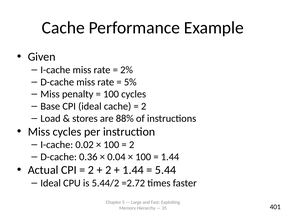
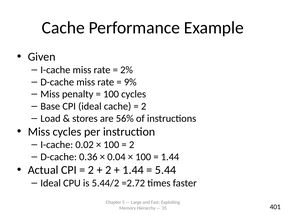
5%: 5% -> 9%
88%: 88% -> 56%
